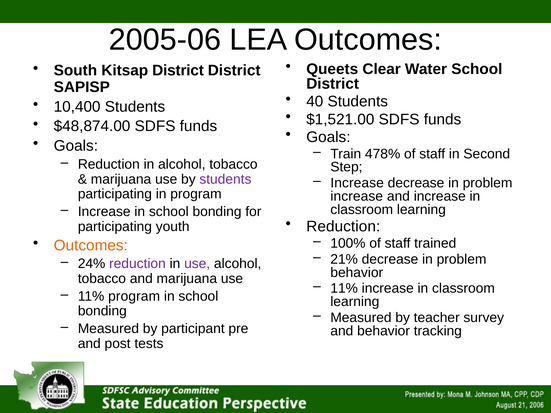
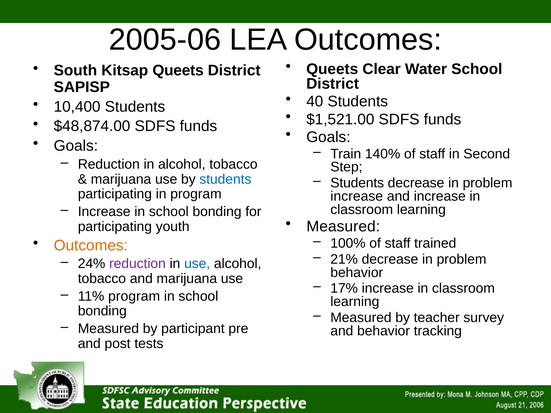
Kitsap District: District -> Queets
478%: 478% -> 140%
students at (225, 179) colour: purple -> blue
Increase at (357, 183): Increase -> Students
Reduction at (343, 227): Reduction -> Measured
use at (197, 264) colour: purple -> blue
11% at (344, 289): 11% -> 17%
